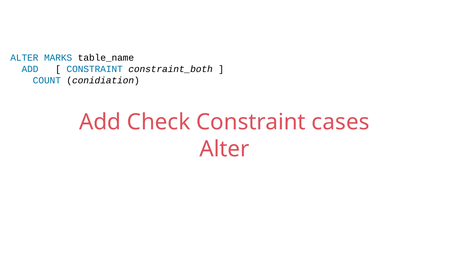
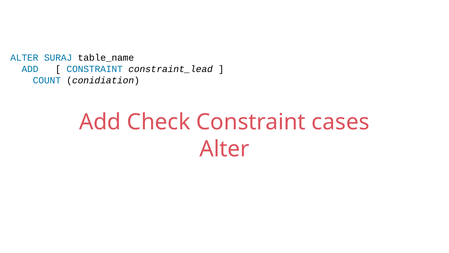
MARKS: MARKS -> SURAJ
constraint_both: constraint_both -> constraint_lead
